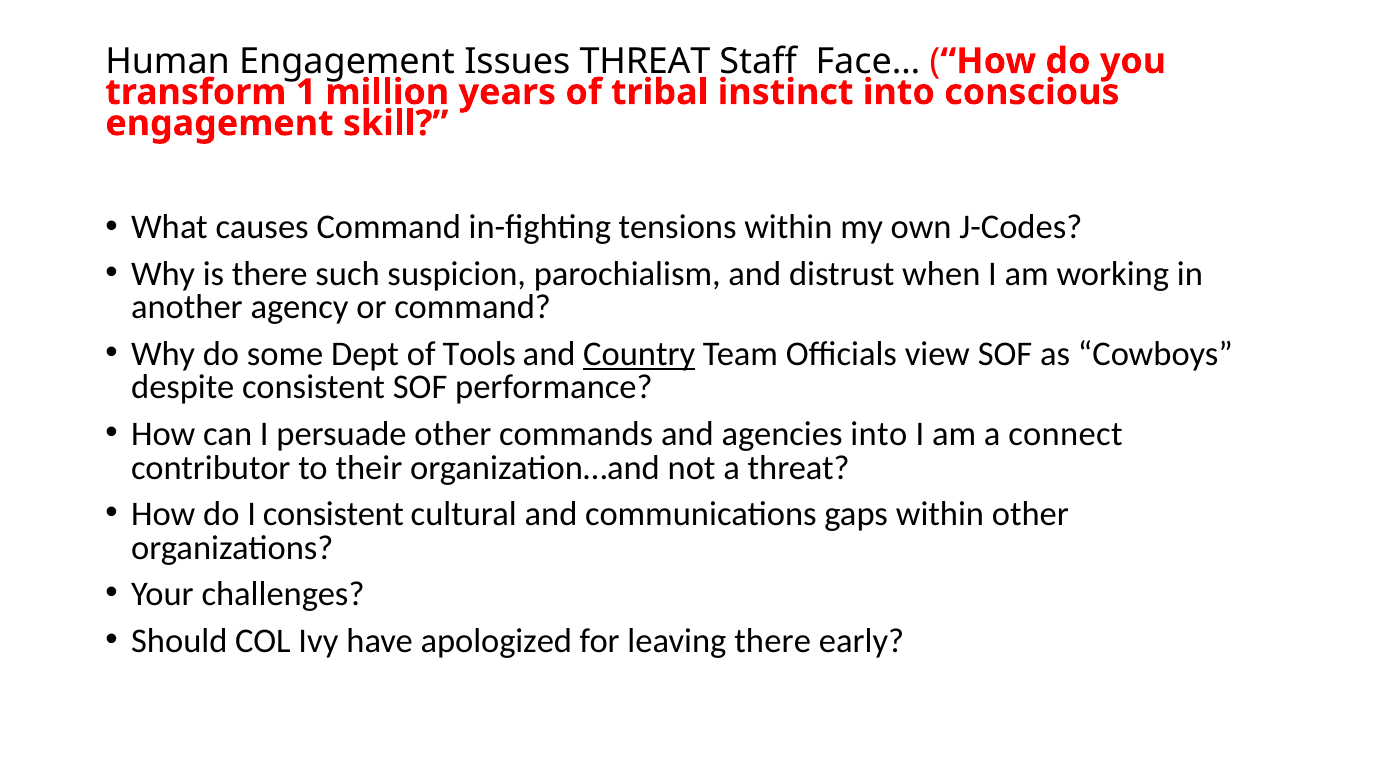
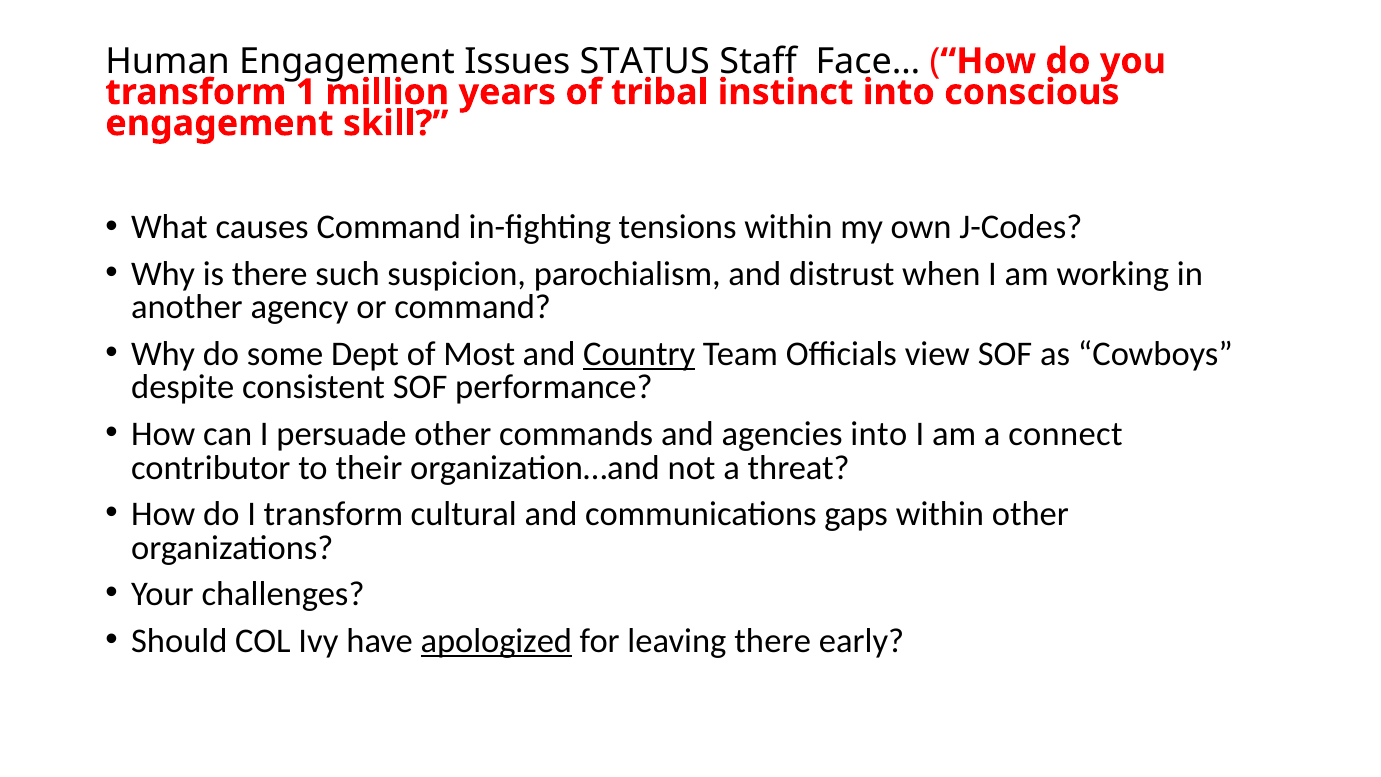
Issues THREAT: THREAT -> STATUS
Tools: Tools -> Most
I consistent: consistent -> transform
apologized underline: none -> present
